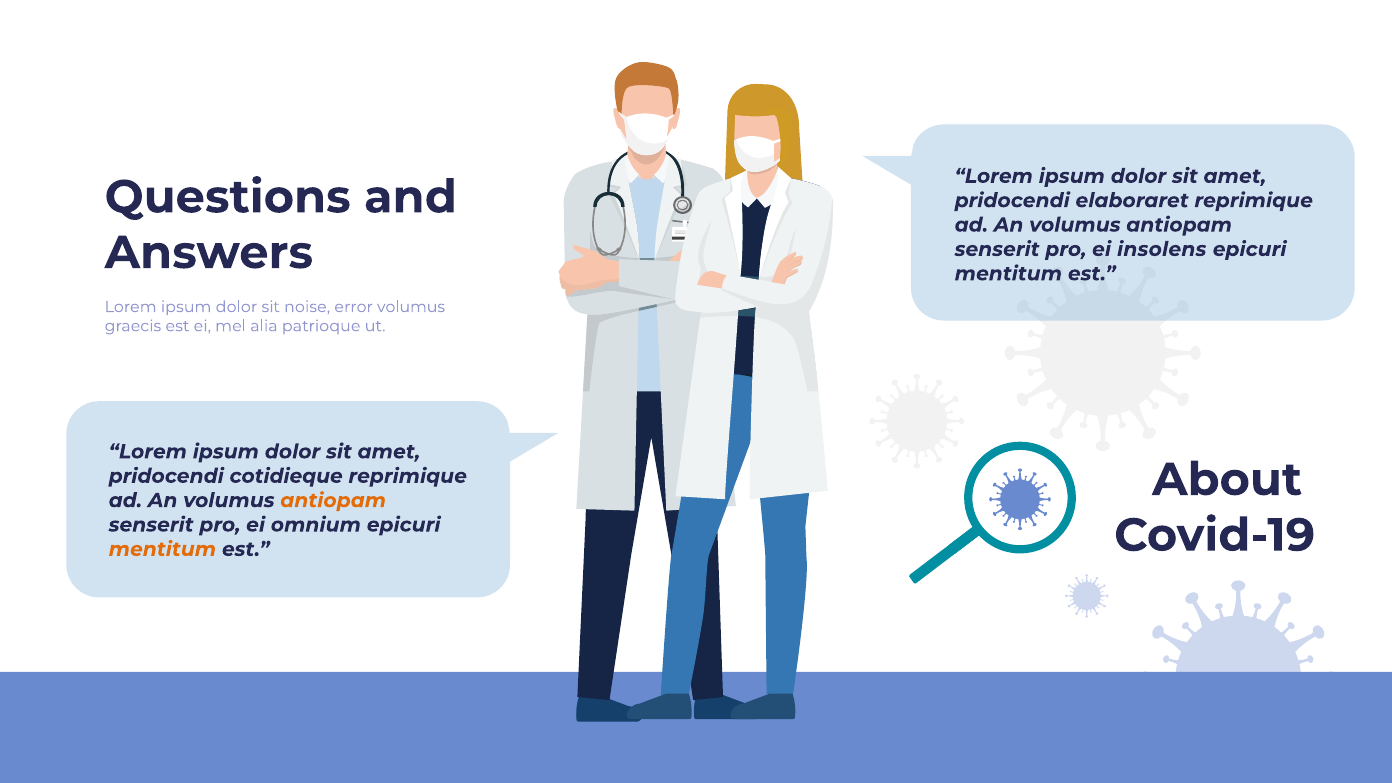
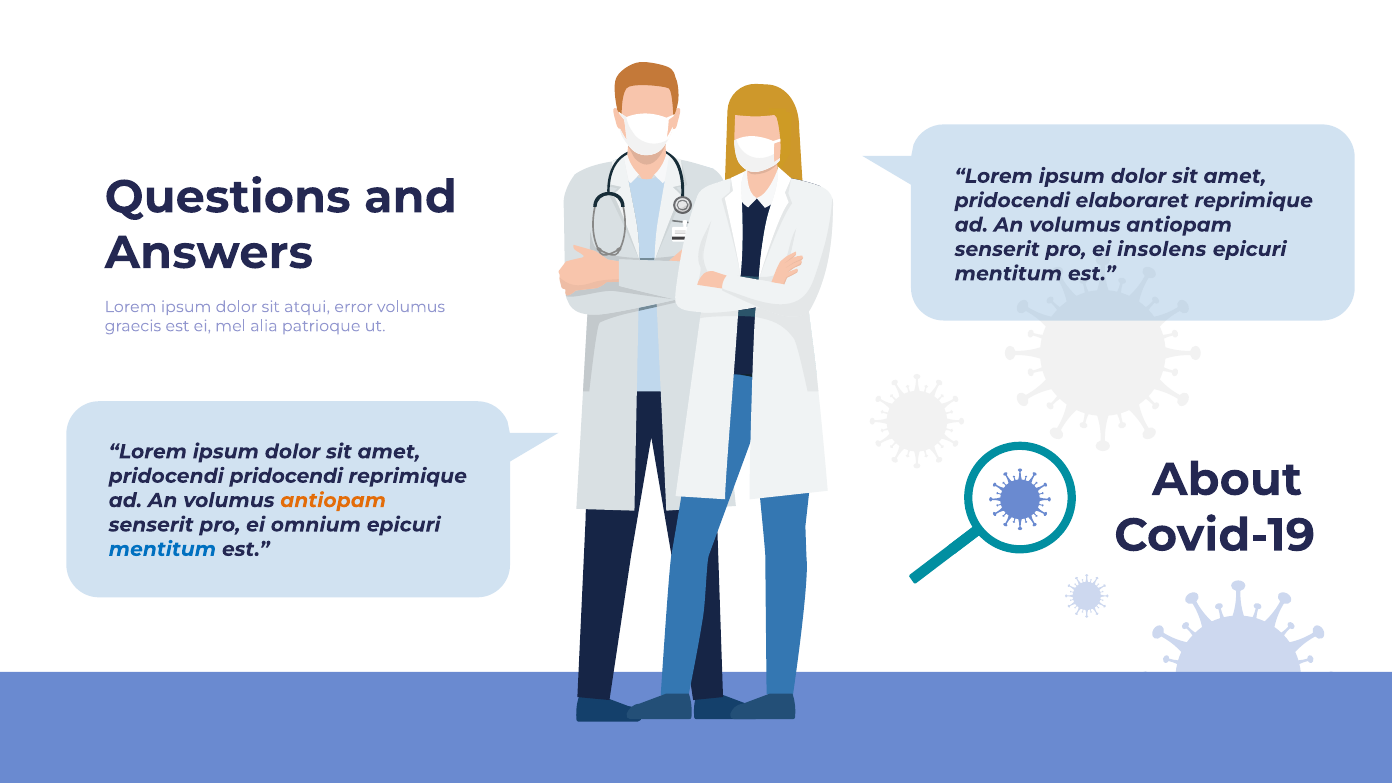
noise: noise -> atqui
pridocendi cotidieque: cotidieque -> pridocendi
mentitum at (162, 549) colour: orange -> blue
